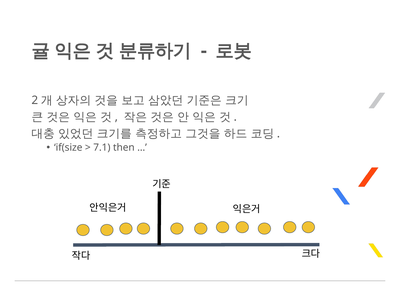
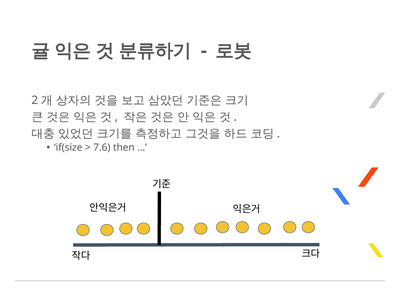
7.1: 7.1 -> 7.6
